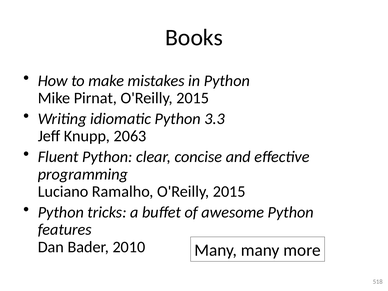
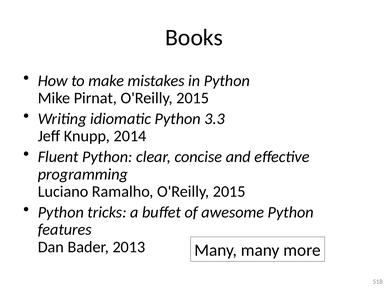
2063: 2063 -> 2014
2010: 2010 -> 2013
